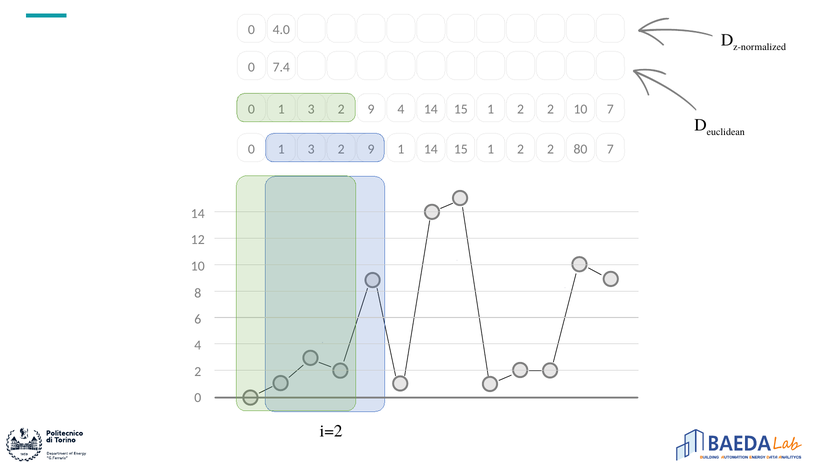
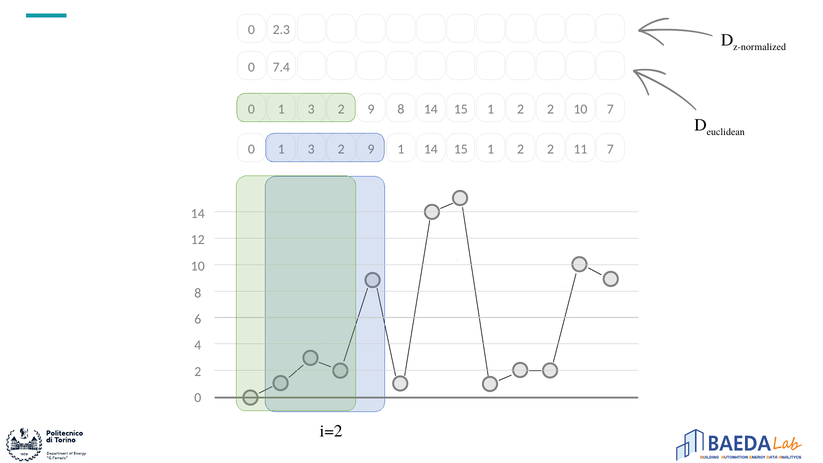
4.0: 4.0 -> 2.3
9 4: 4 -> 8
80: 80 -> 11
